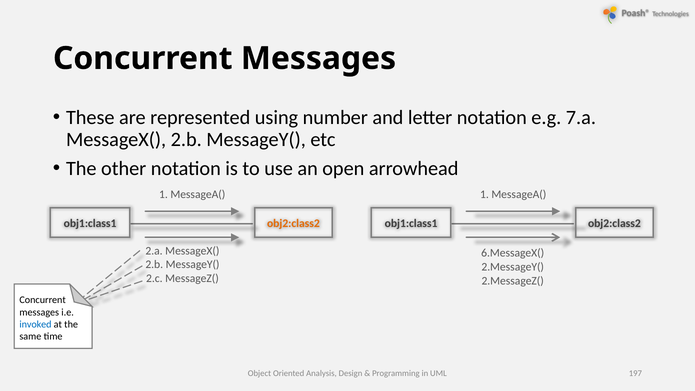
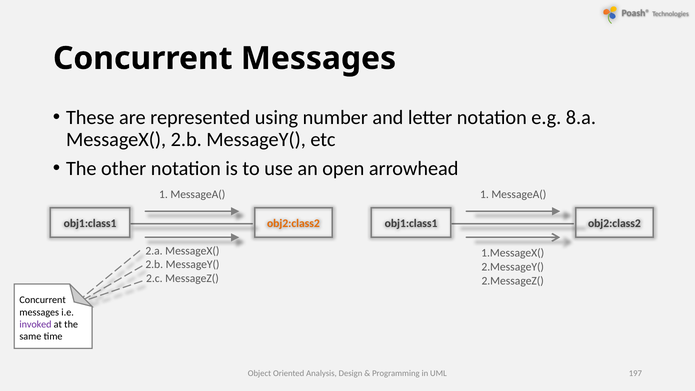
7.a: 7.a -> 8.a
6.MessageX(: 6.MessageX( -> 1.MessageX(
invoked colour: blue -> purple
